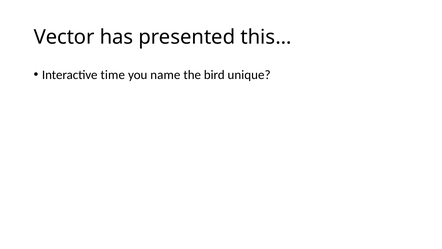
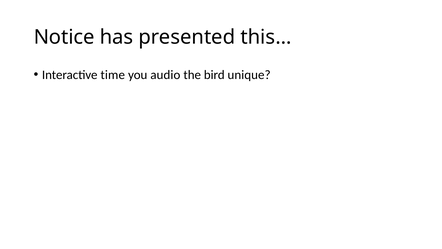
Vector: Vector -> Notice
name: name -> audio
